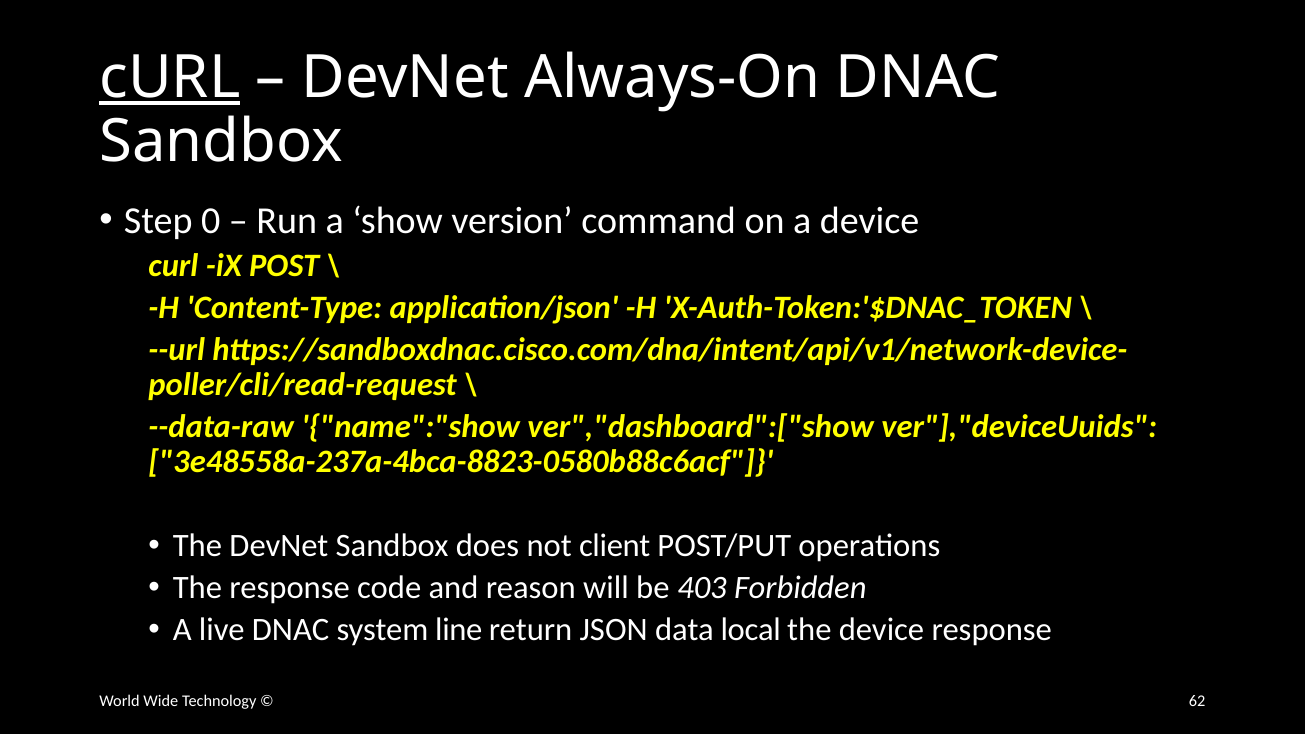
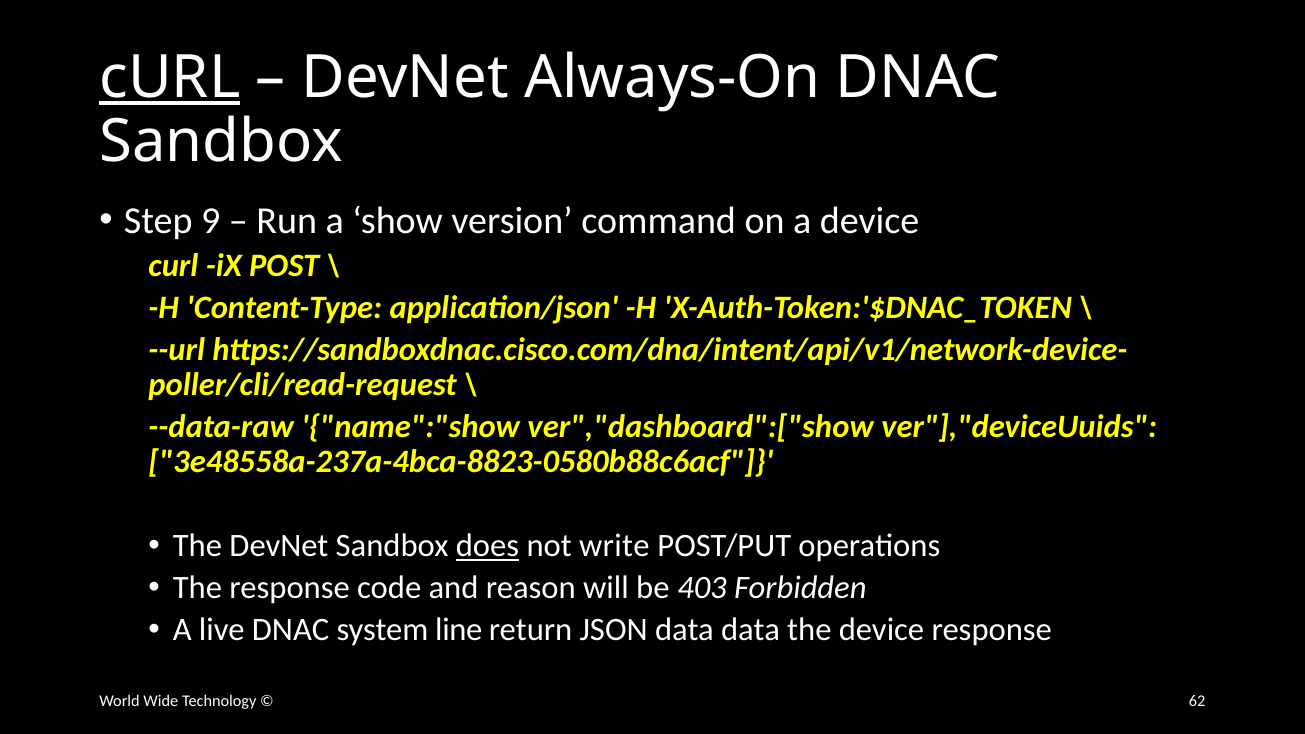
0: 0 -> 9
does underline: none -> present
client: client -> write
data local: local -> data
